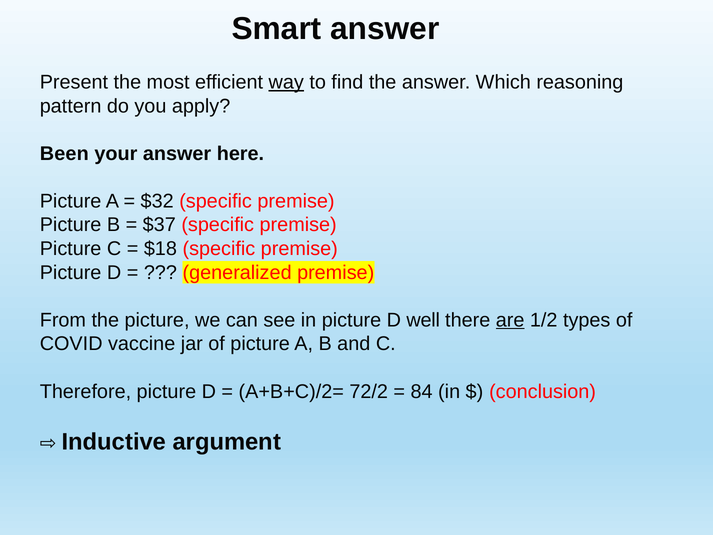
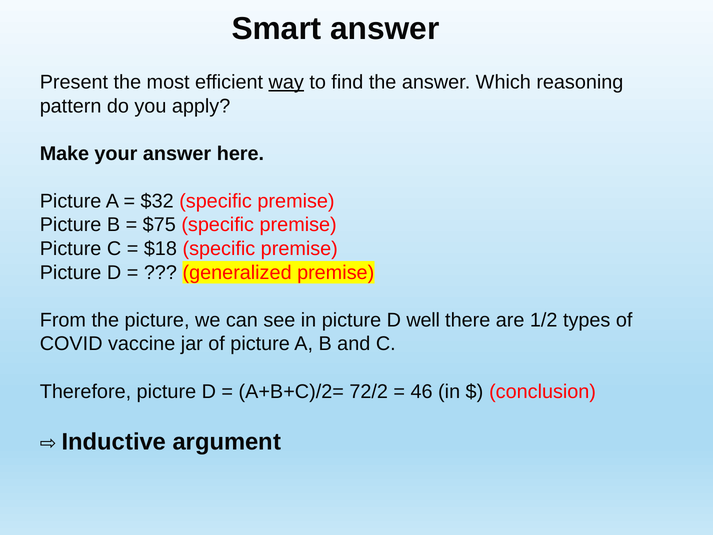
Been: Been -> Make
$37: $37 -> $75
are underline: present -> none
84: 84 -> 46
